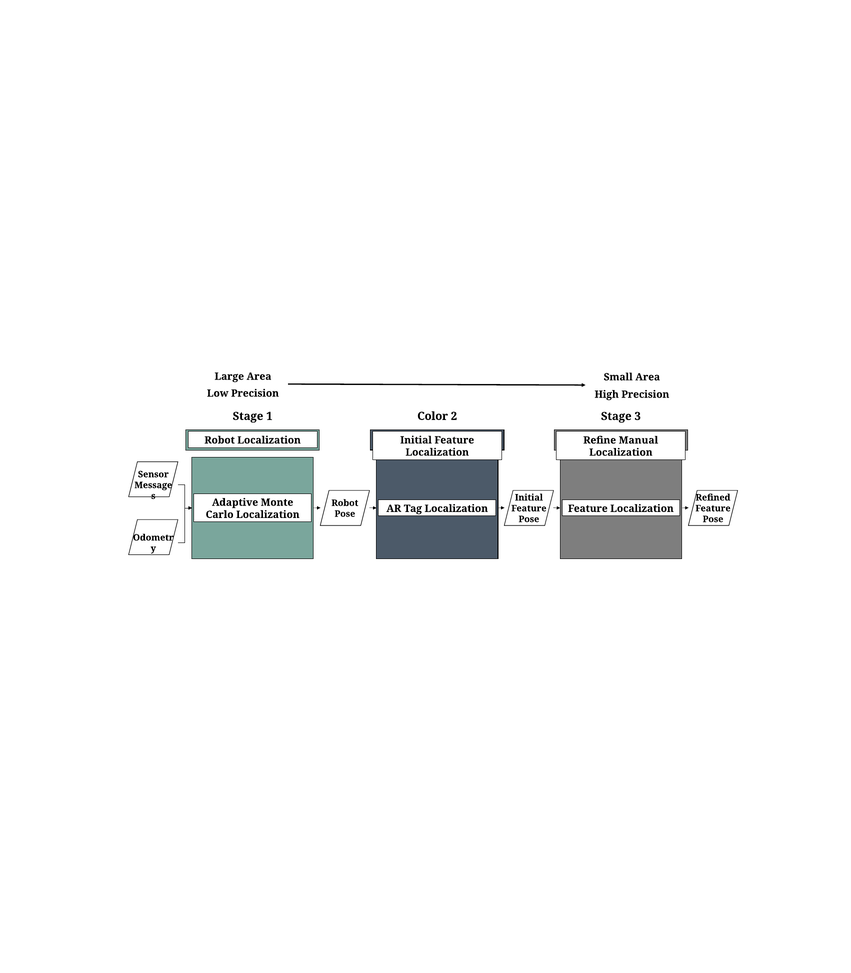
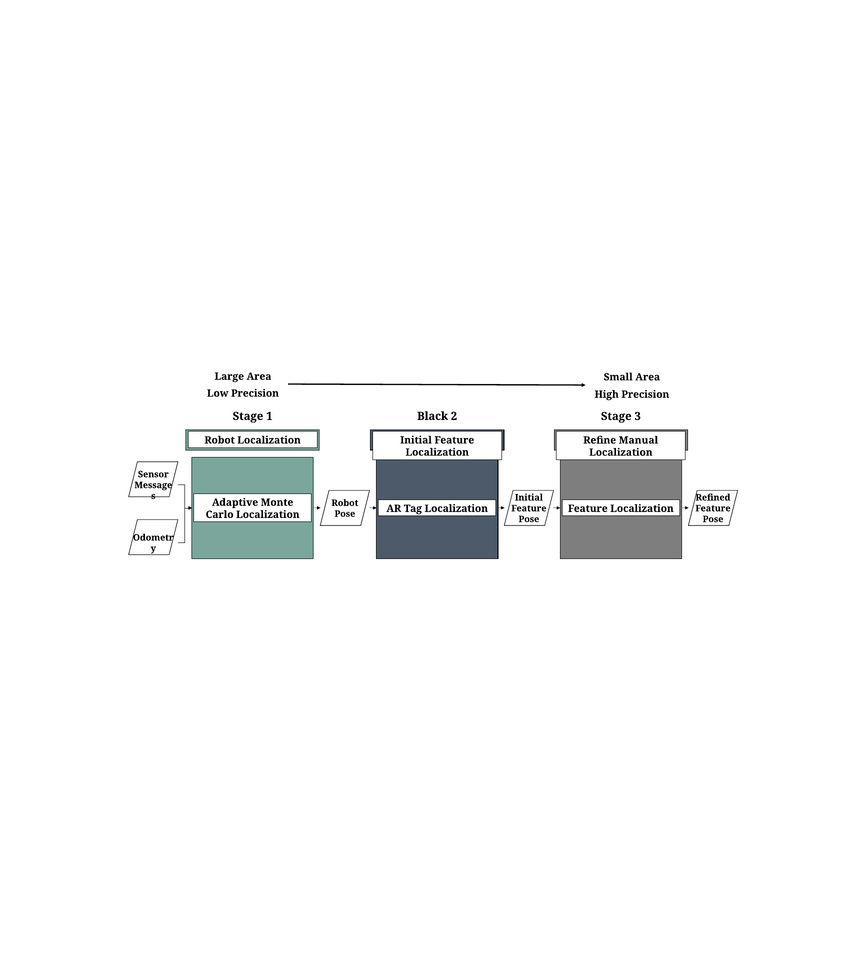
Color: Color -> Black
